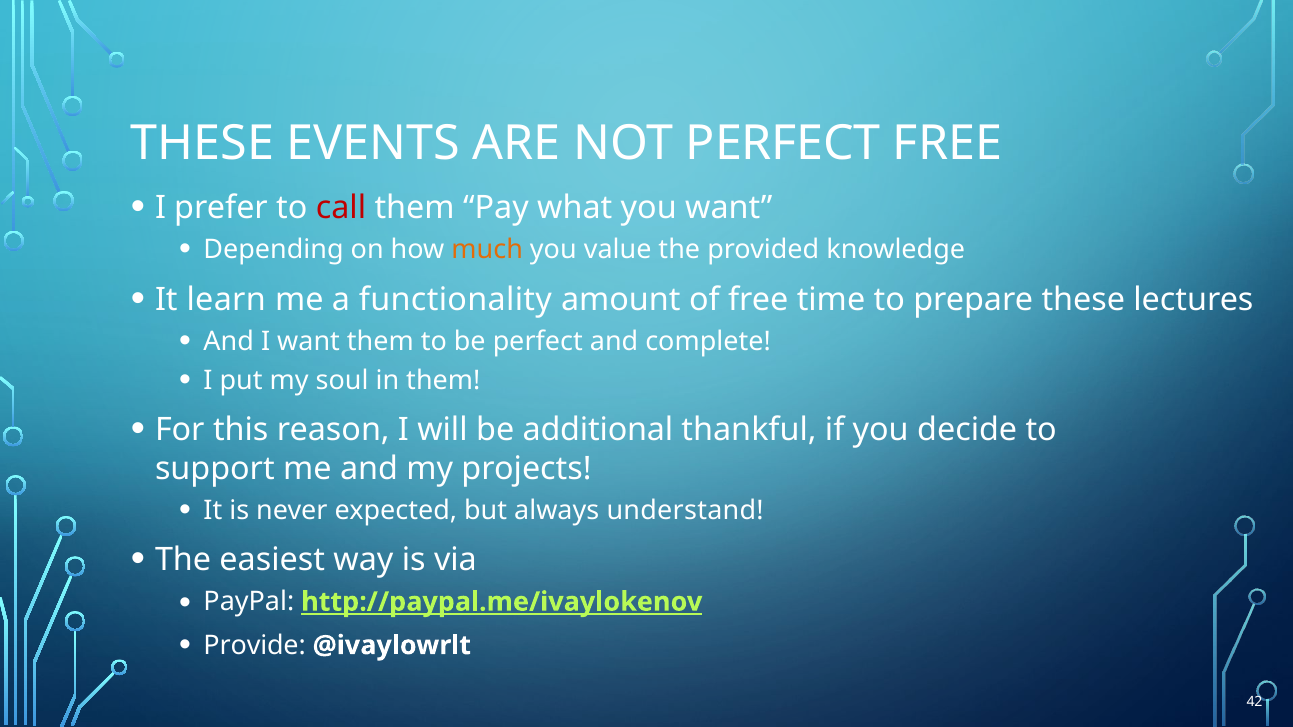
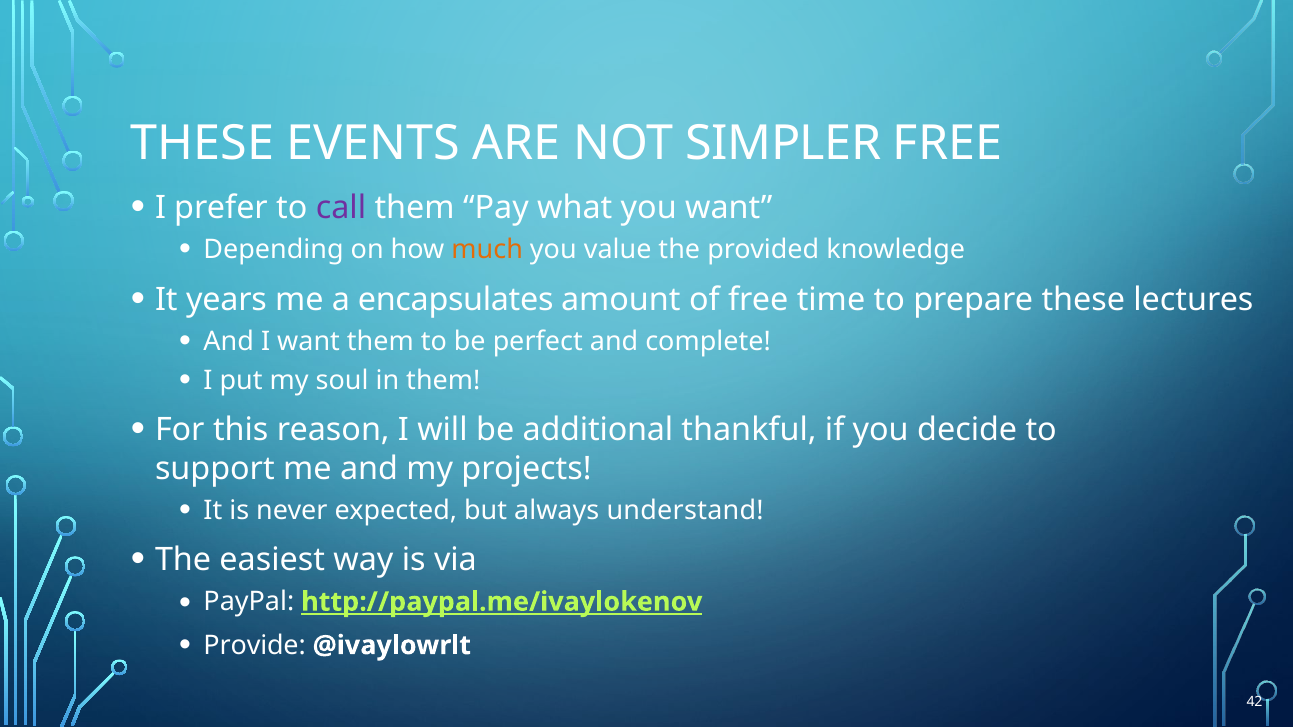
NOT PERFECT: PERFECT -> SIMPLER
call colour: red -> purple
learn: learn -> years
functionality: functionality -> encapsulates
